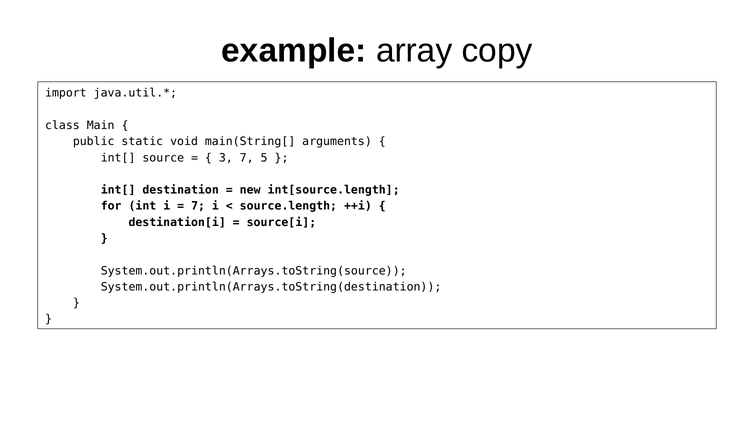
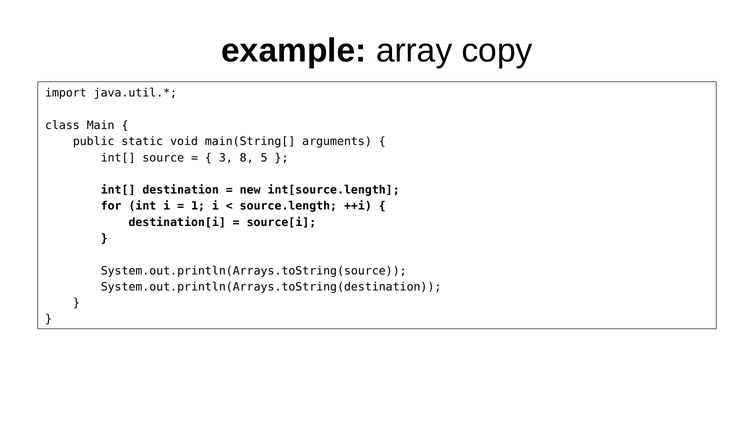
3 7: 7 -> 8
7 at (198, 206): 7 -> 1
